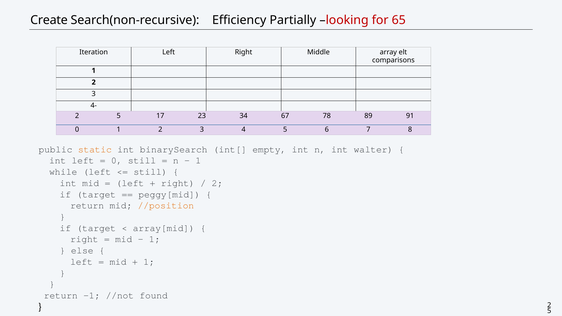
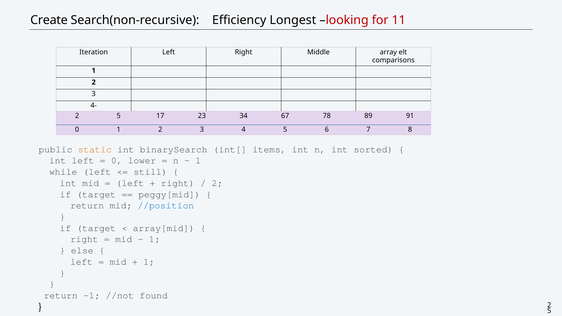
Partially: Partially -> Longest
65: 65 -> 11
empty: empty -> items
walter: walter -> sorted
0 still: still -> lower
//position colour: orange -> blue
